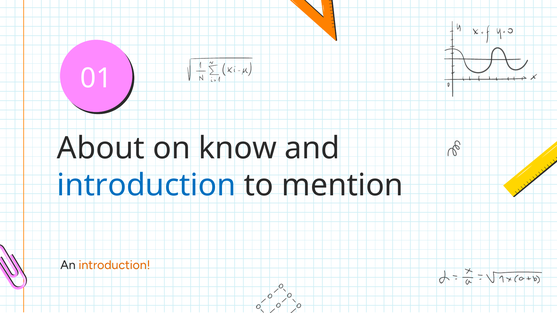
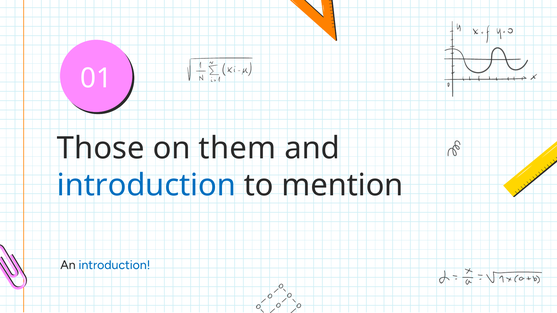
About: About -> Those
know: know -> them
introduction at (114, 265) colour: orange -> blue
